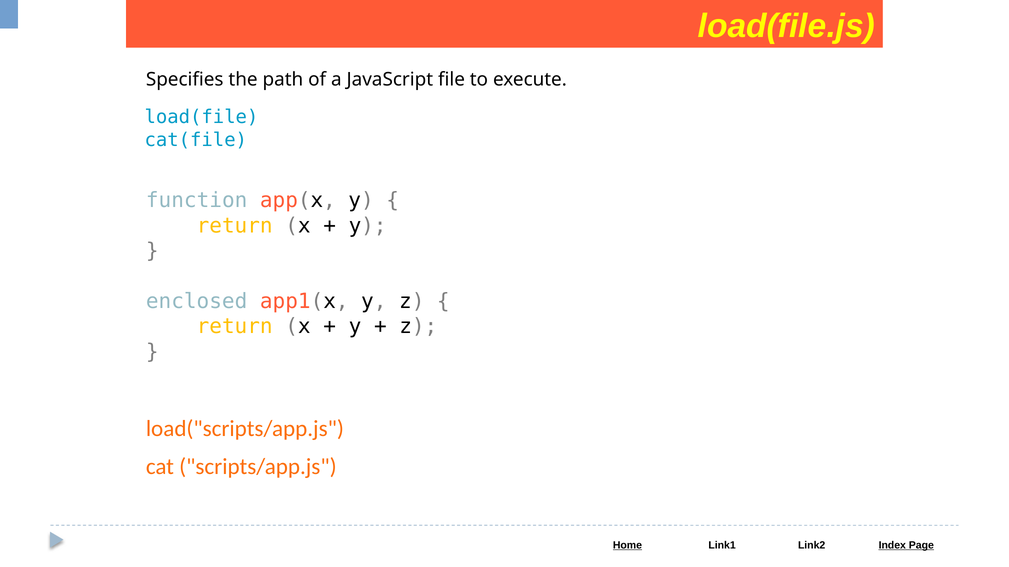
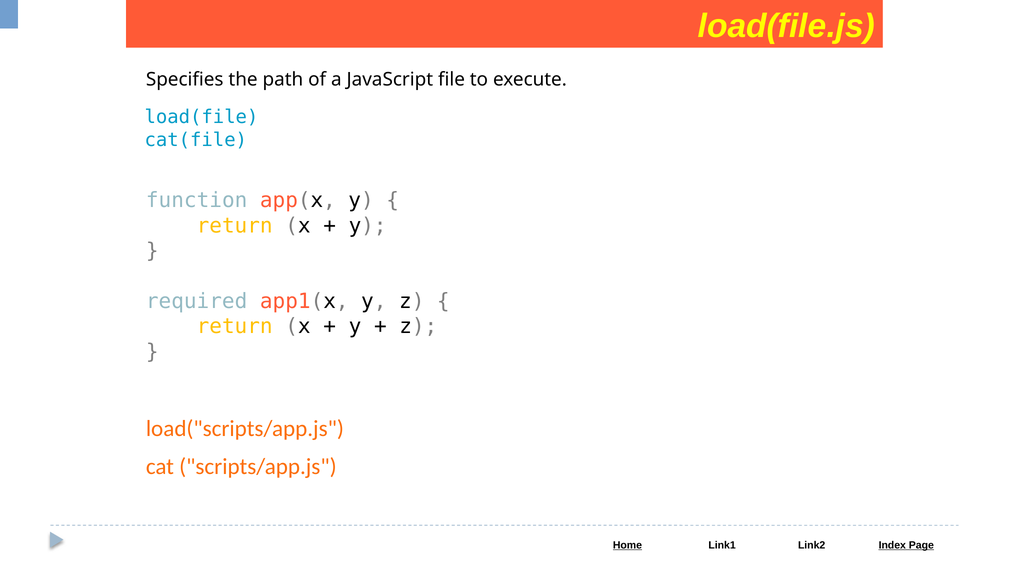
enclosed: enclosed -> required
